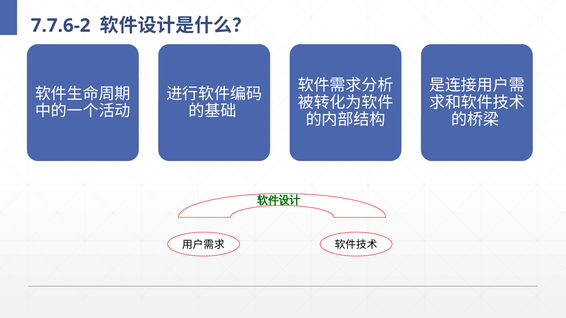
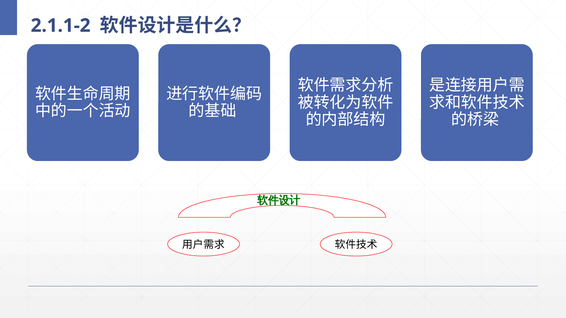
7.7.6-2: 7.7.6-2 -> 2.1.1-2
